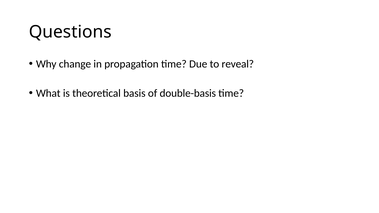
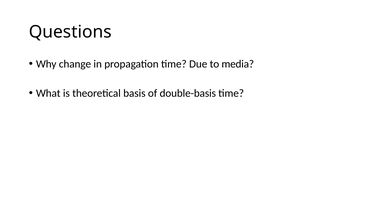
reveal: reveal -> media
